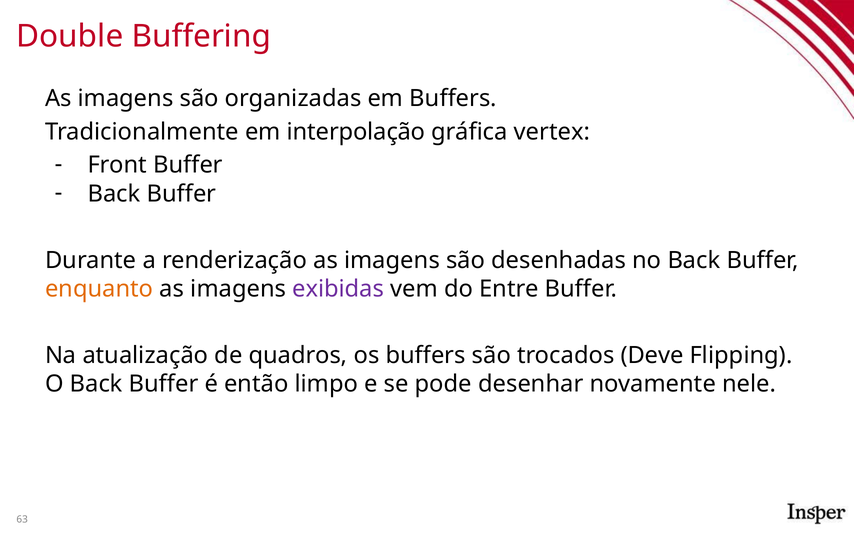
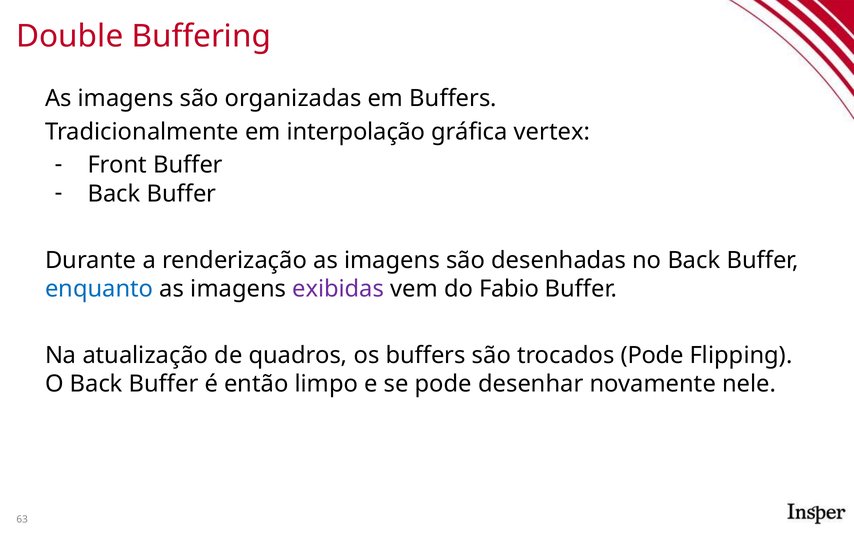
enquanto colour: orange -> blue
Entre: Entre -> Fabio
trocados Deve: Deve -> Pode
